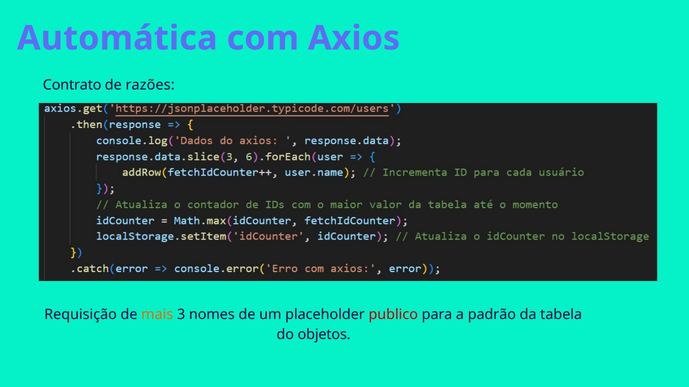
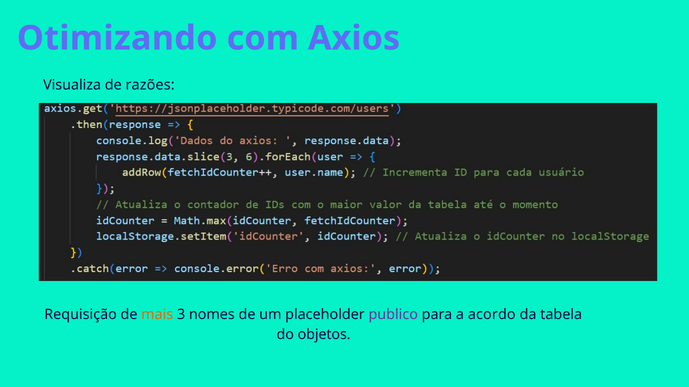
Automática: Automática -> Otimizando
Contrato: Contrato -> Visualiza
publico colour: red -> purple
padrão: padrão -> acordo
